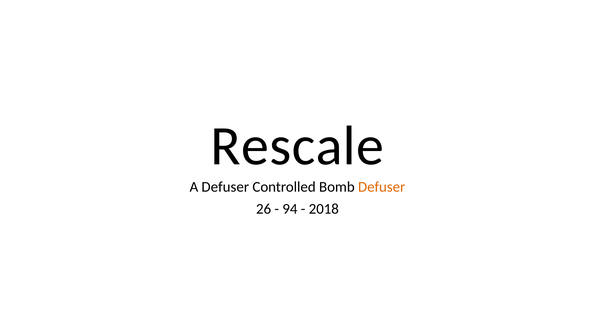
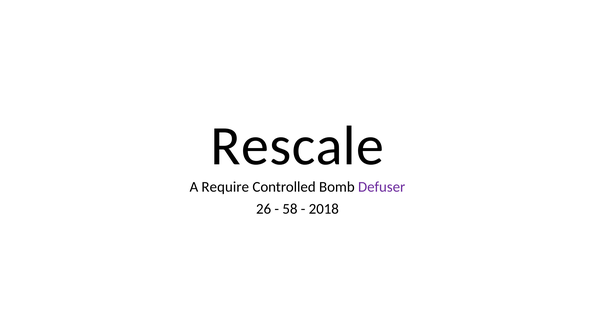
A Defuser: Defuser -> Require
Defuser at (382, 187) colour: orange -> purple
94: 94 -> 58
